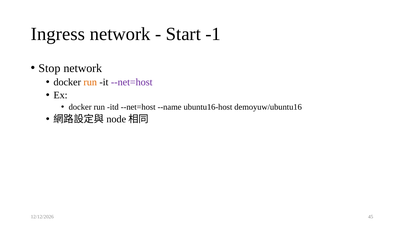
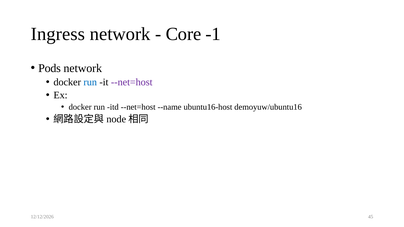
Start: Start -> Core
Stop: Stop -> Pods
run at (90, 82) colour: orange -> blue
